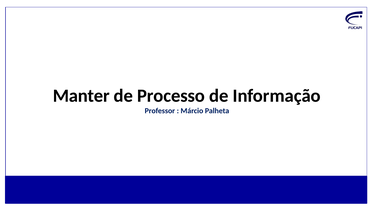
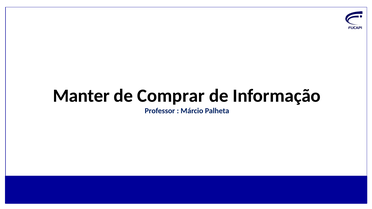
Processo: Processo -> Comprar
